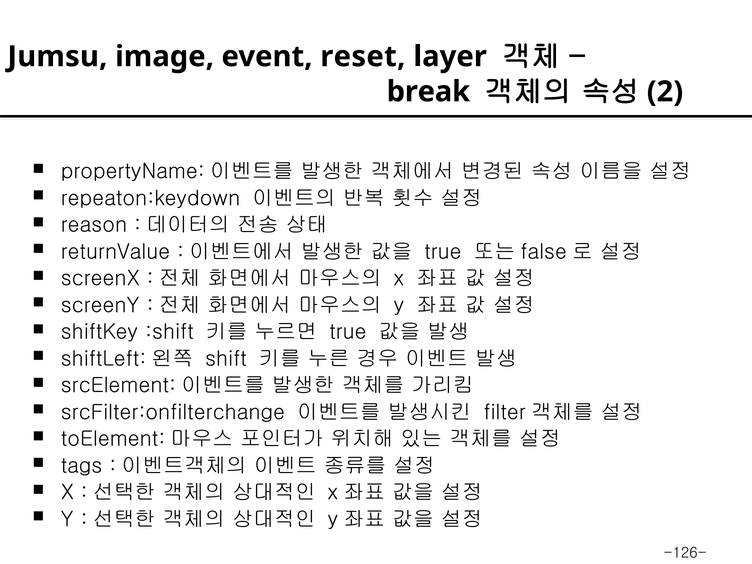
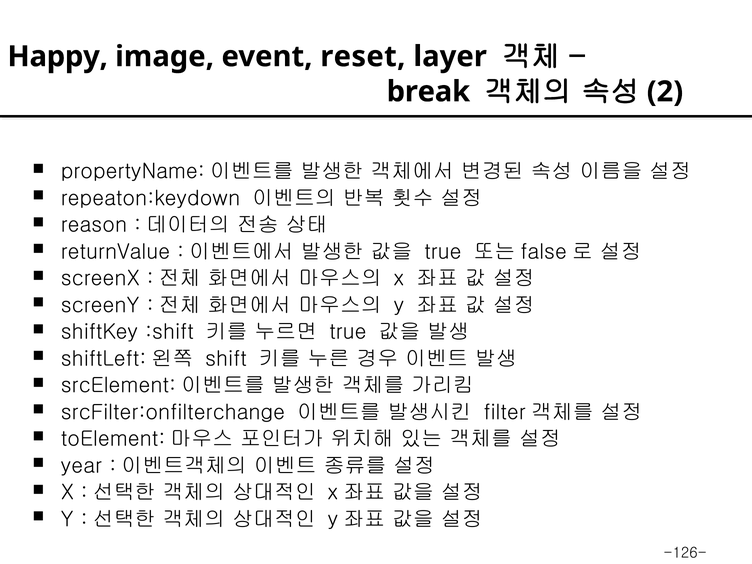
Jumsu: Jumsu -> Happy
tags: tags -> year
